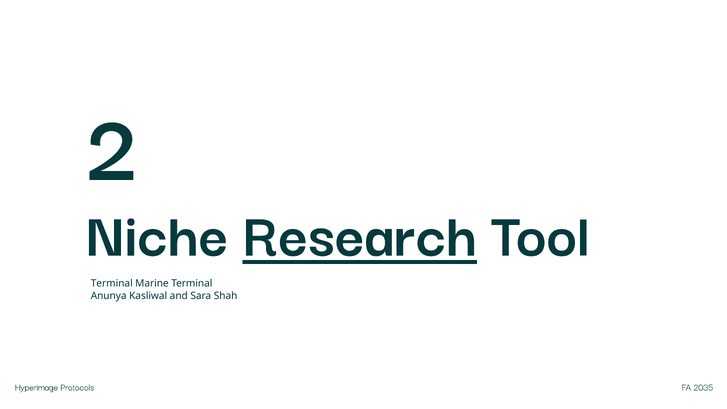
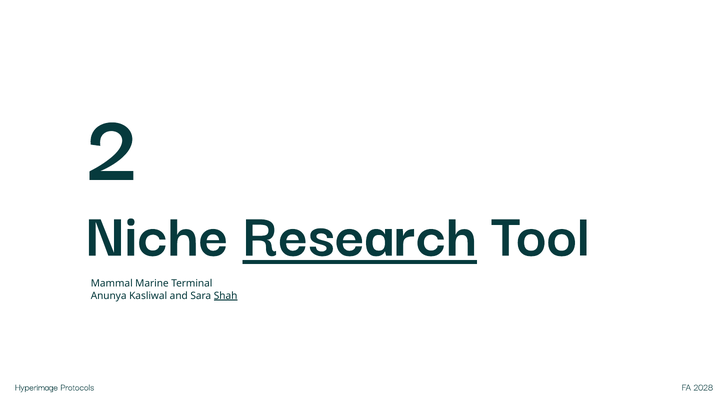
Terminal at (112, 284): Terminal -> Mammal
Shah underline: none -> present
2035: 2035 -> 2028
